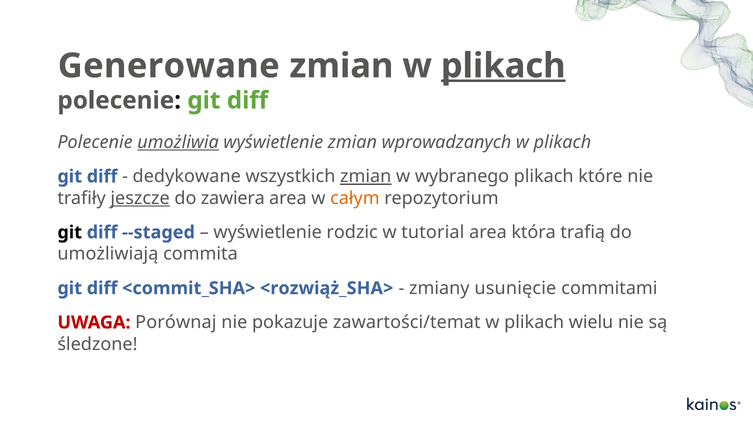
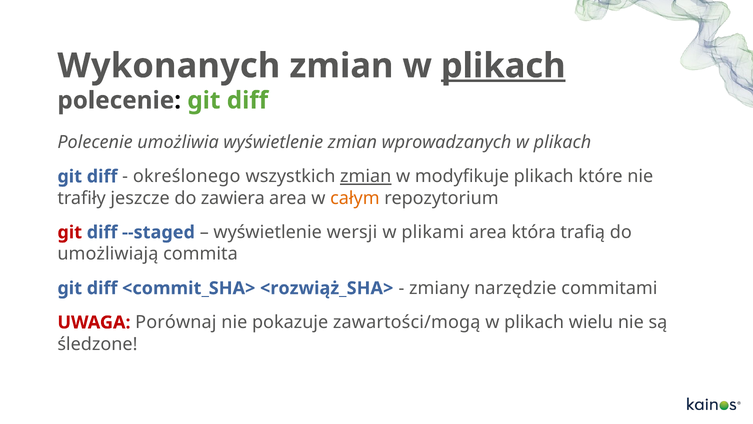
Generowane: Generowane -> Wykonanych
umożliwia underline: present -> none
dedykowane: dedykowane -> określonego
wybranego: wybranego -> modyfikuje
jeszcze underline: present -> none
git at (70, 232) colour: black -> red
rodzic: rodzic -> wersji
tutorial: tutorial -> plikami
usunięcie: usunięcie -> narzędzie
zawartości/temat: zawartości/temat -> zawartości/mogą
